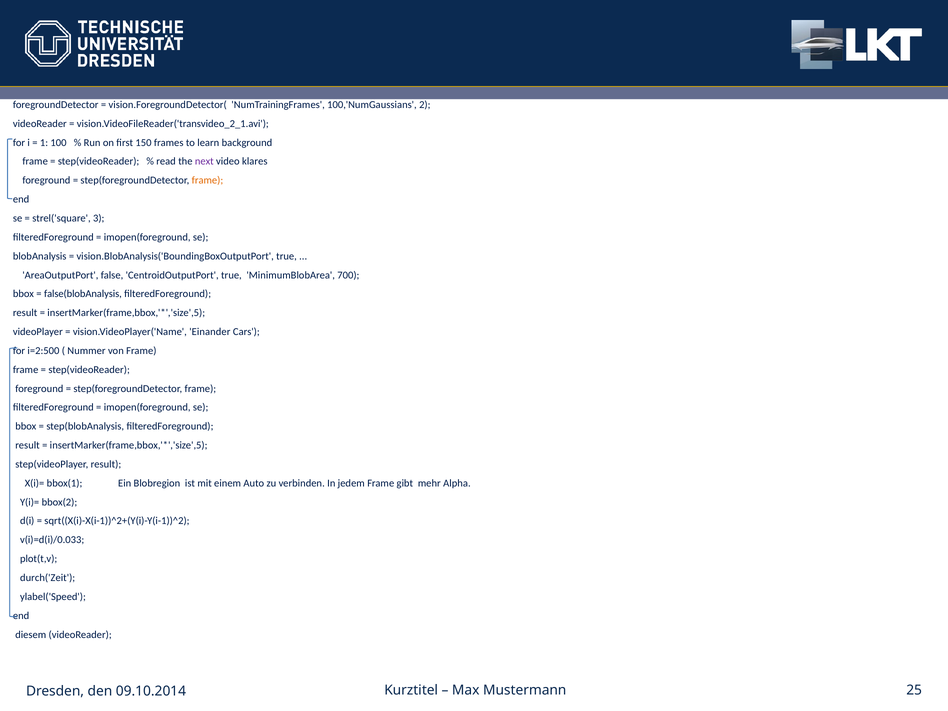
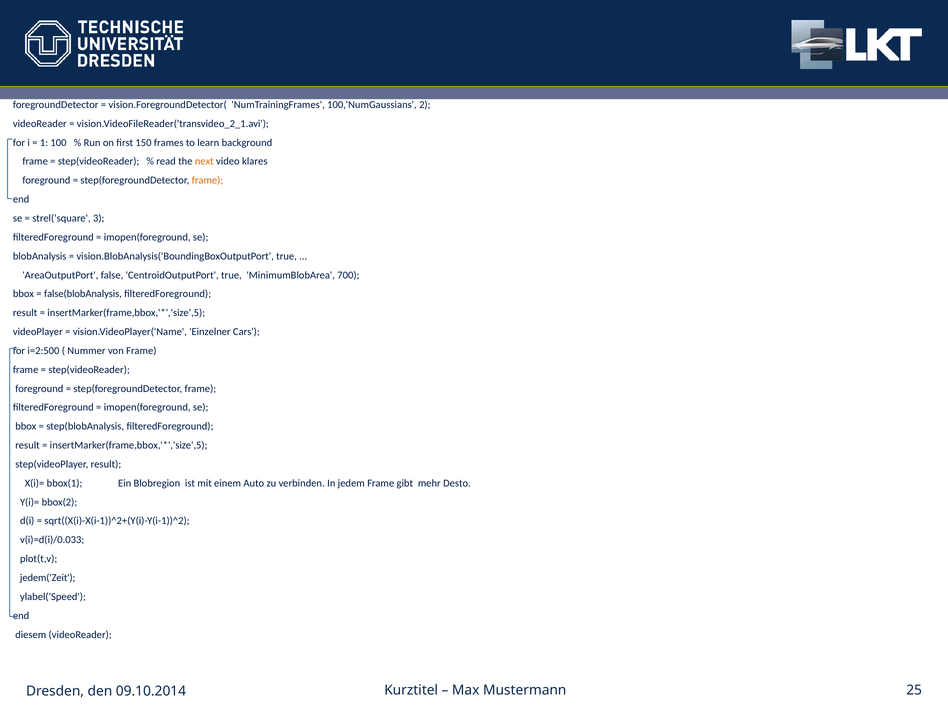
next colour: purple -> orange
Einander: Einander -> Einzelner
Alpha: Alpha -> Desto
durch('Zeit: durch('Zeit -> jedem('Zeit
